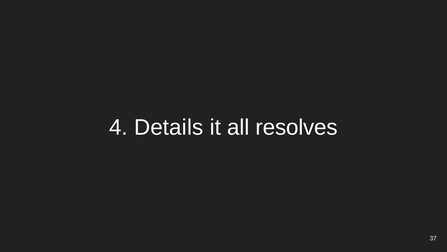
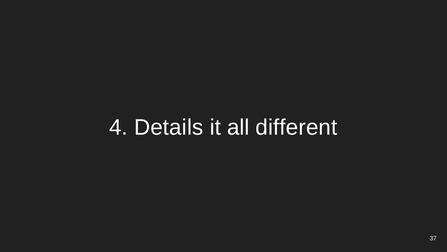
resolves: resolves -> different
